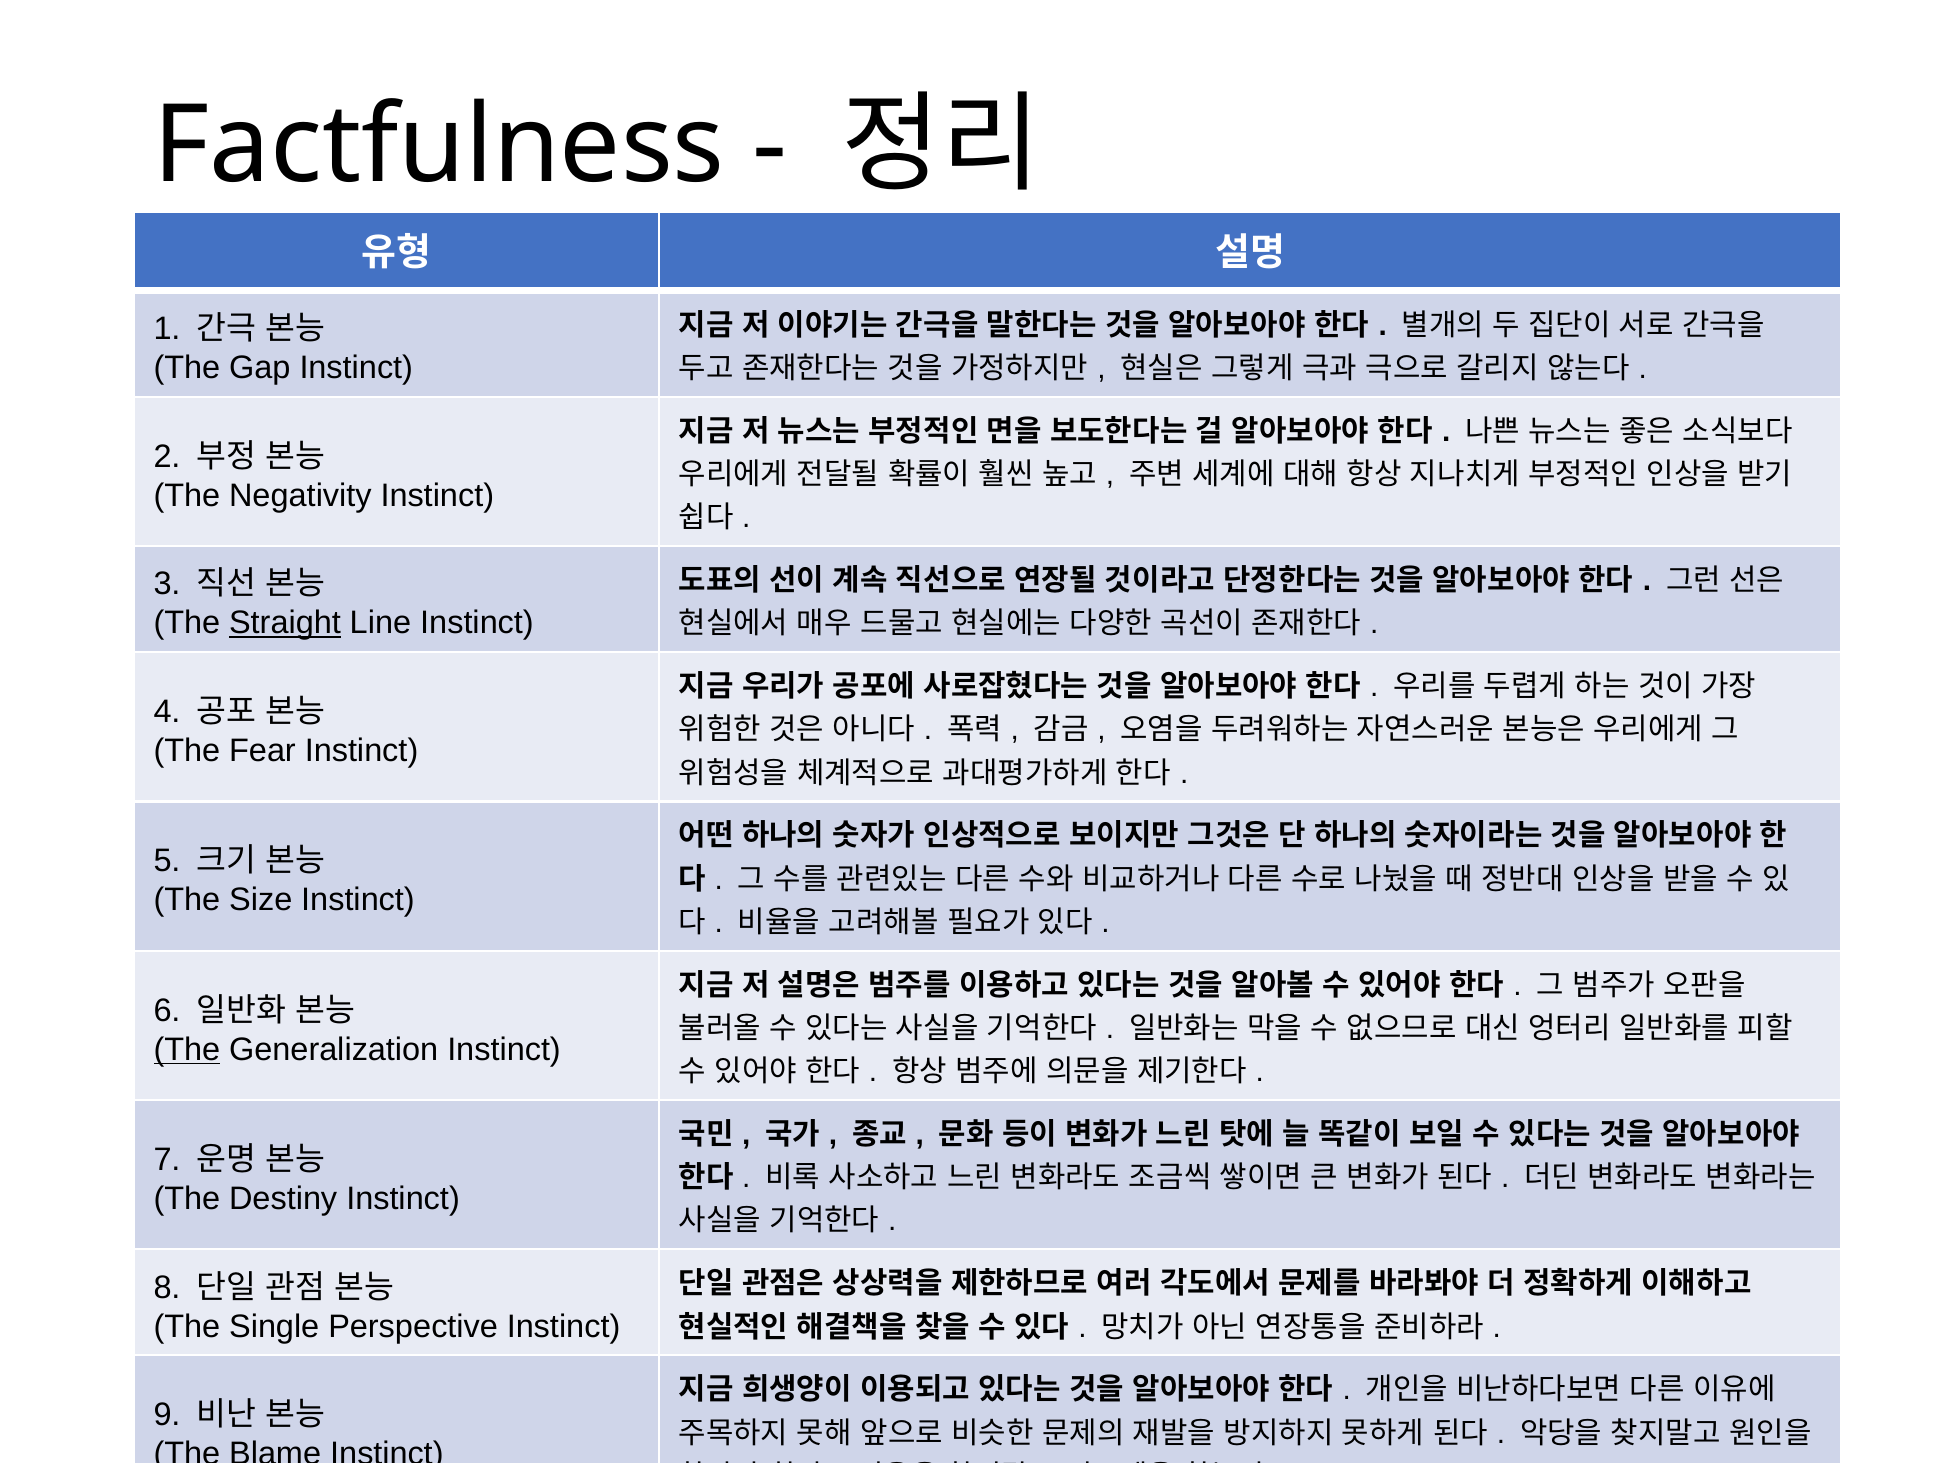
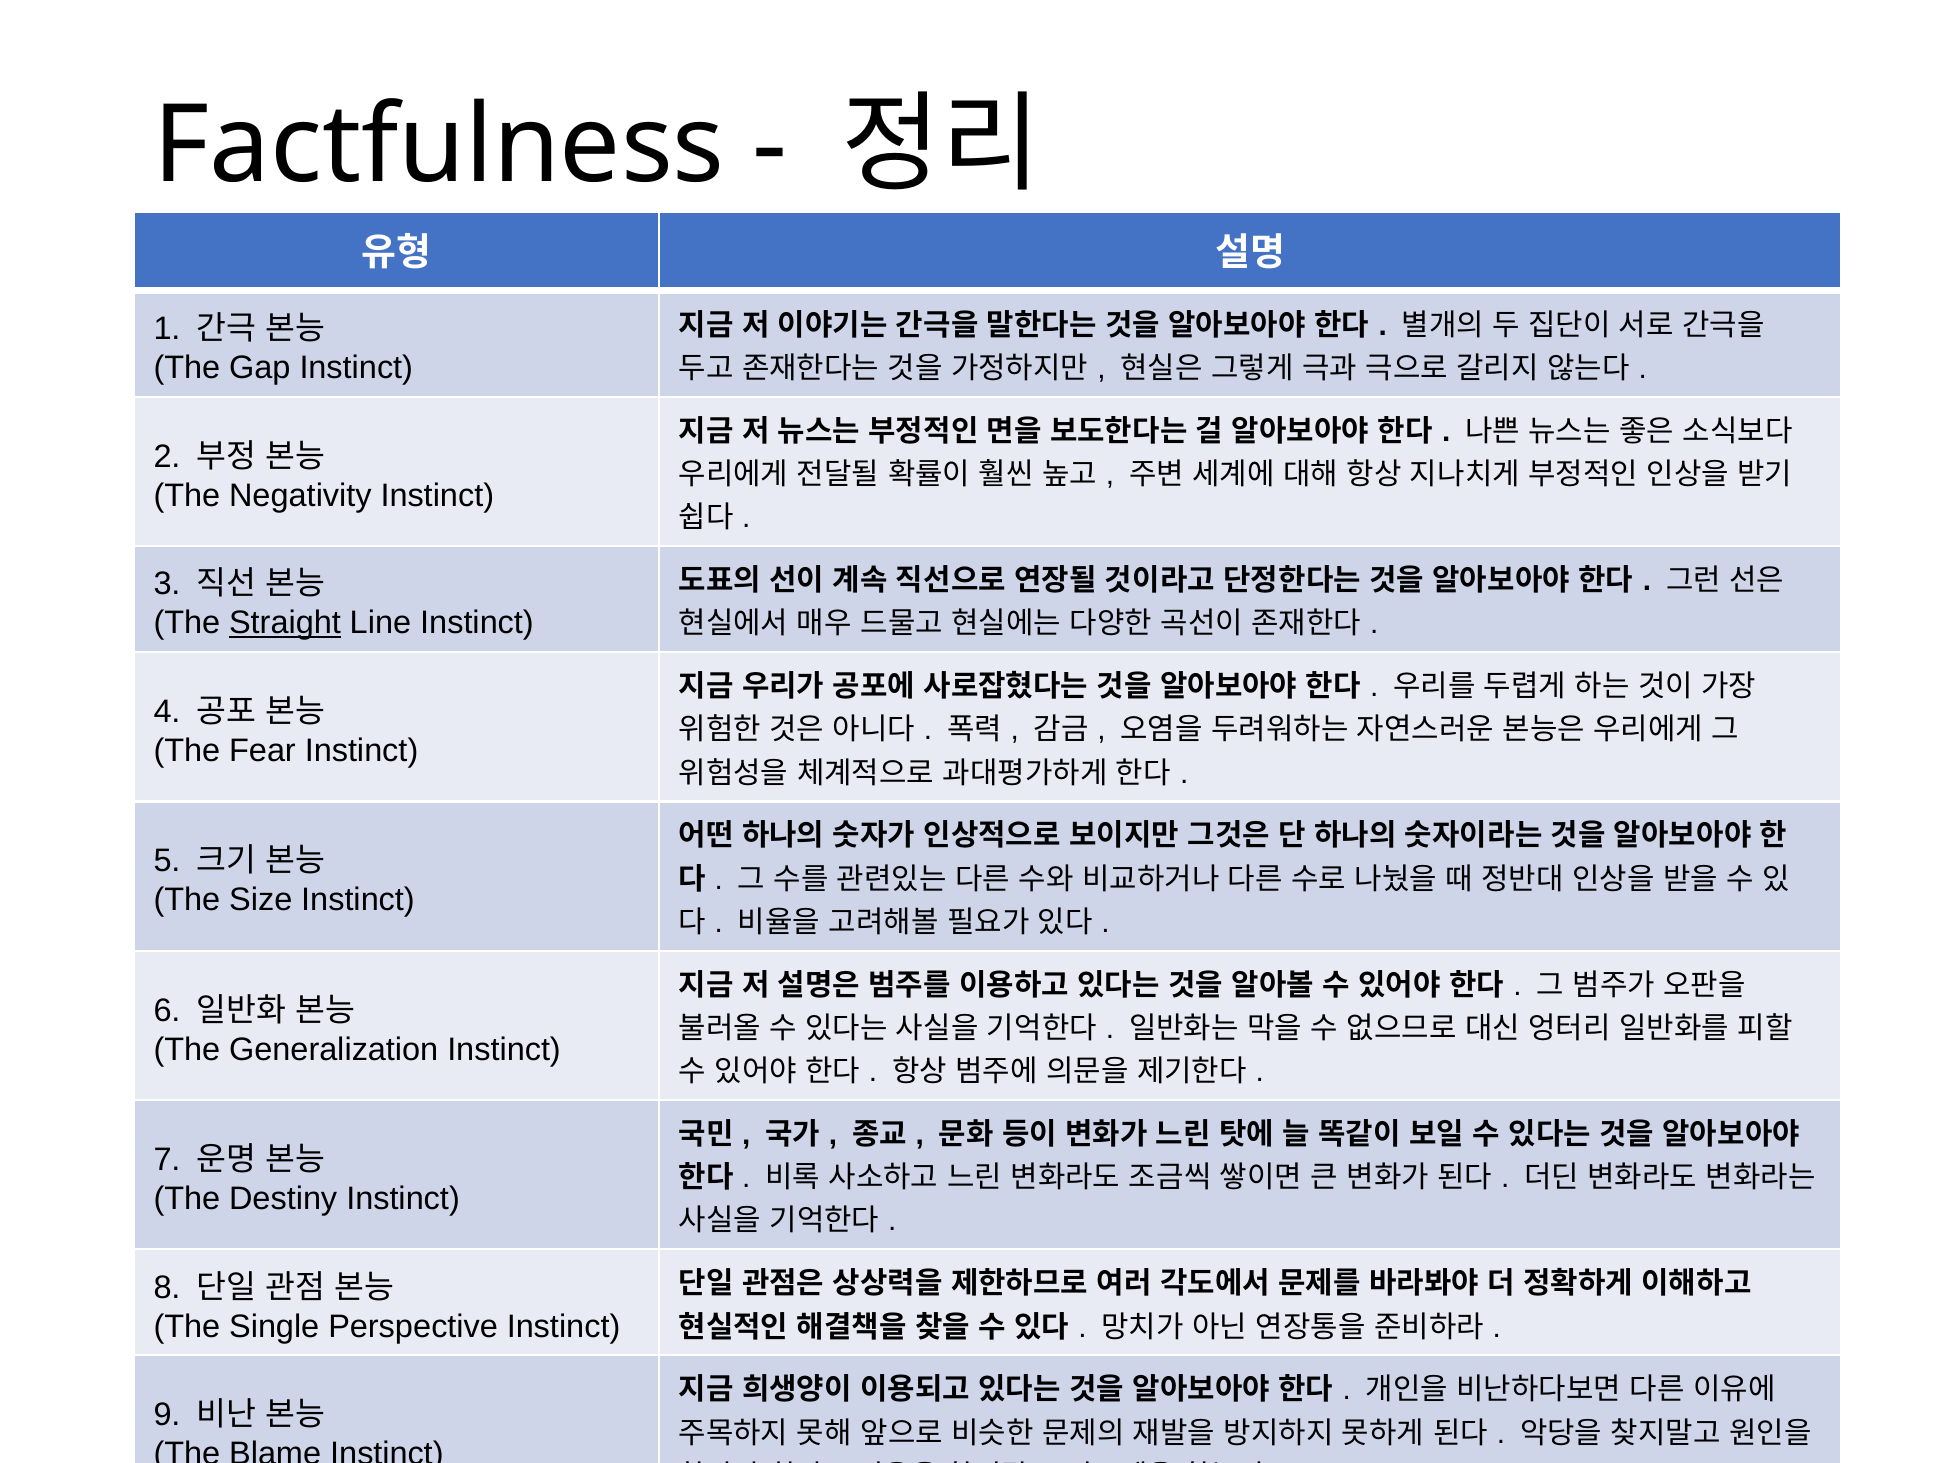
The at (187, 1049) underline: present -> none
